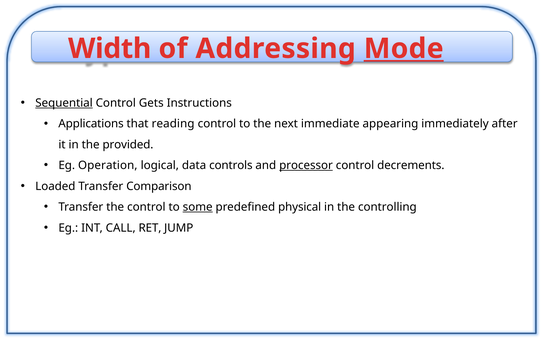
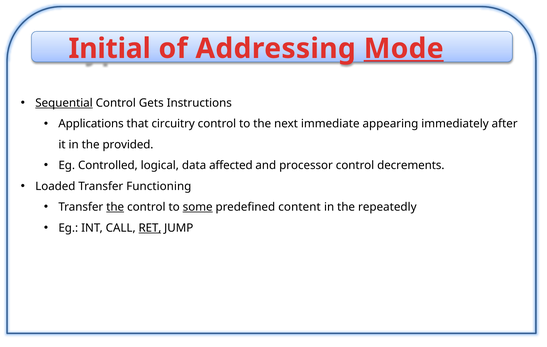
Width: Width -> Initial
reading: reading -> circuitry
Operation: Operation -> Controlled
controls: controls -> affected
processor underline: present -> none
Comparison: Comparison -> Functioning
the at (115, 207) underline: none -> present
physical: physical -> content
controlling: controlling -> repeatedly
RET underline: none -> present
